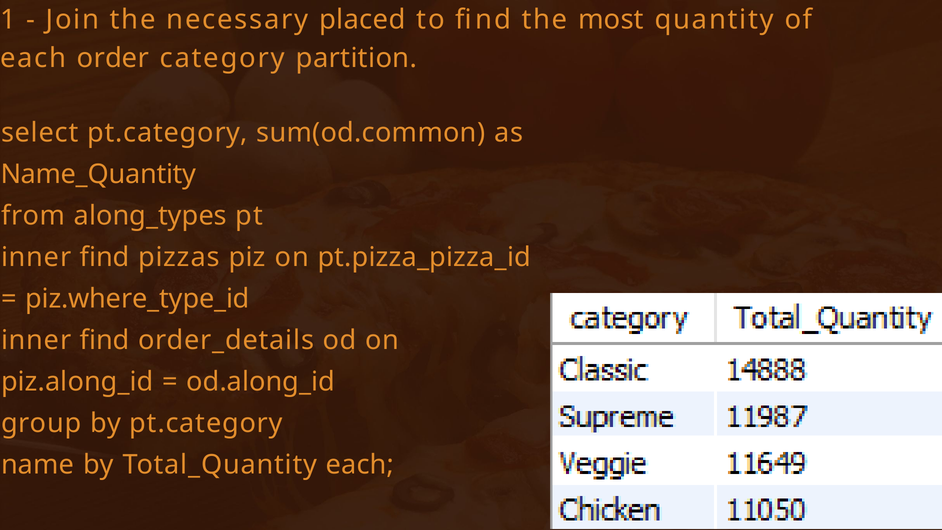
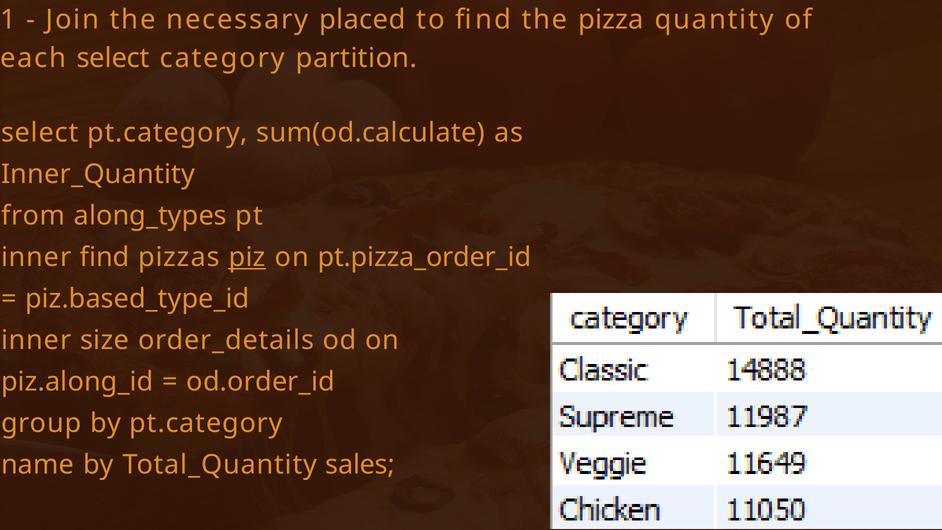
most: most -> pizza
each order: order -> select
sum(od.common: sum(od.common -> sum(od.calculate
Name_Quantity: Name_Quantity -> Inner_Quantity
piz underline: none -> present
pt.pizza_pizza_id: pt.pizza_pizza_id -> pt.pizza_order_id
piz.where_type_id: piz.where_type_id -> piz.based_type_id
find at (105, 340): find -> size
od.along_id: od.along_id -> od.order_id
Total_Quantity each: each -> sales
